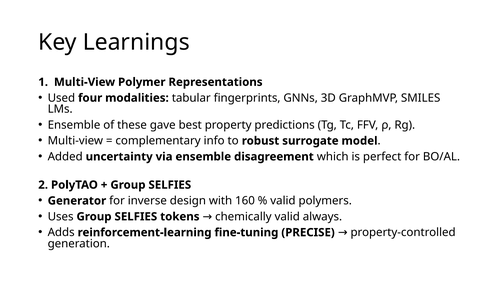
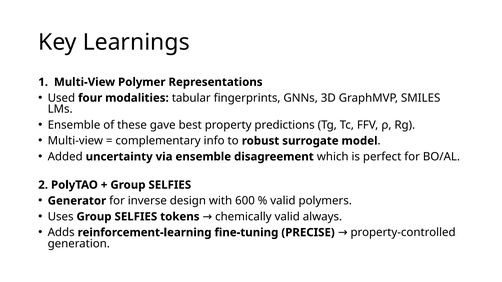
160: 160 -> 600
